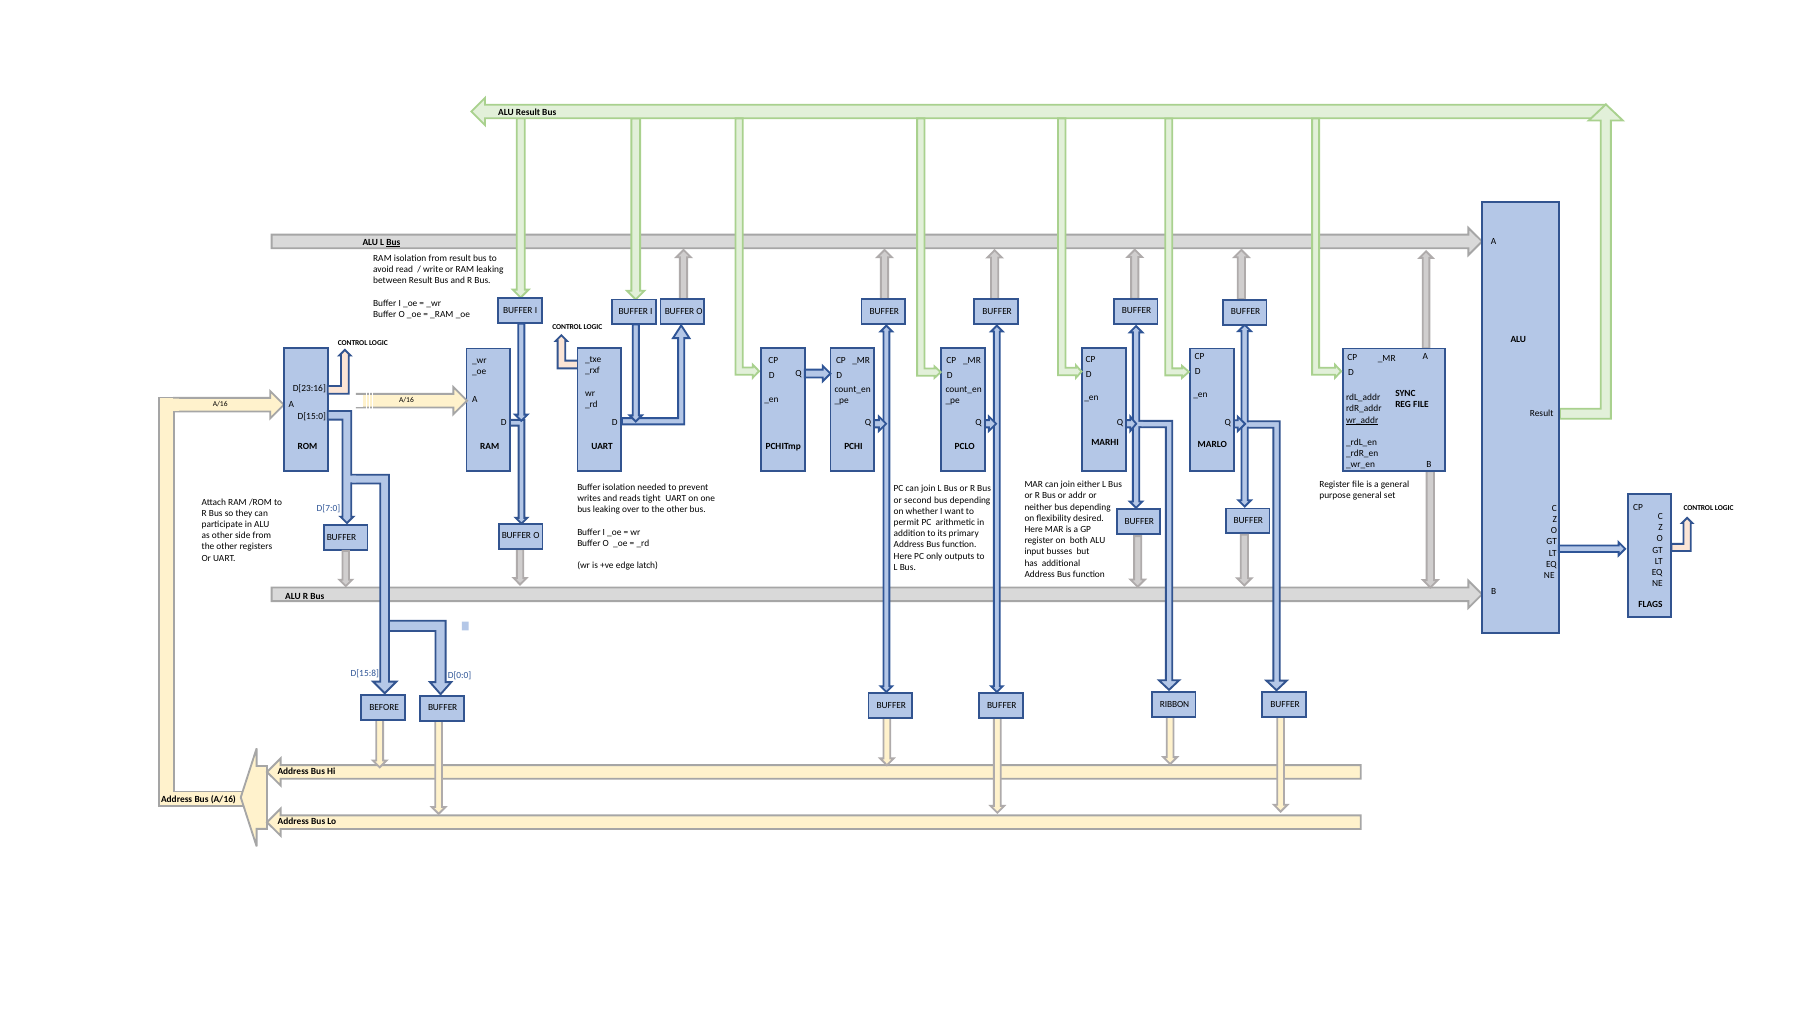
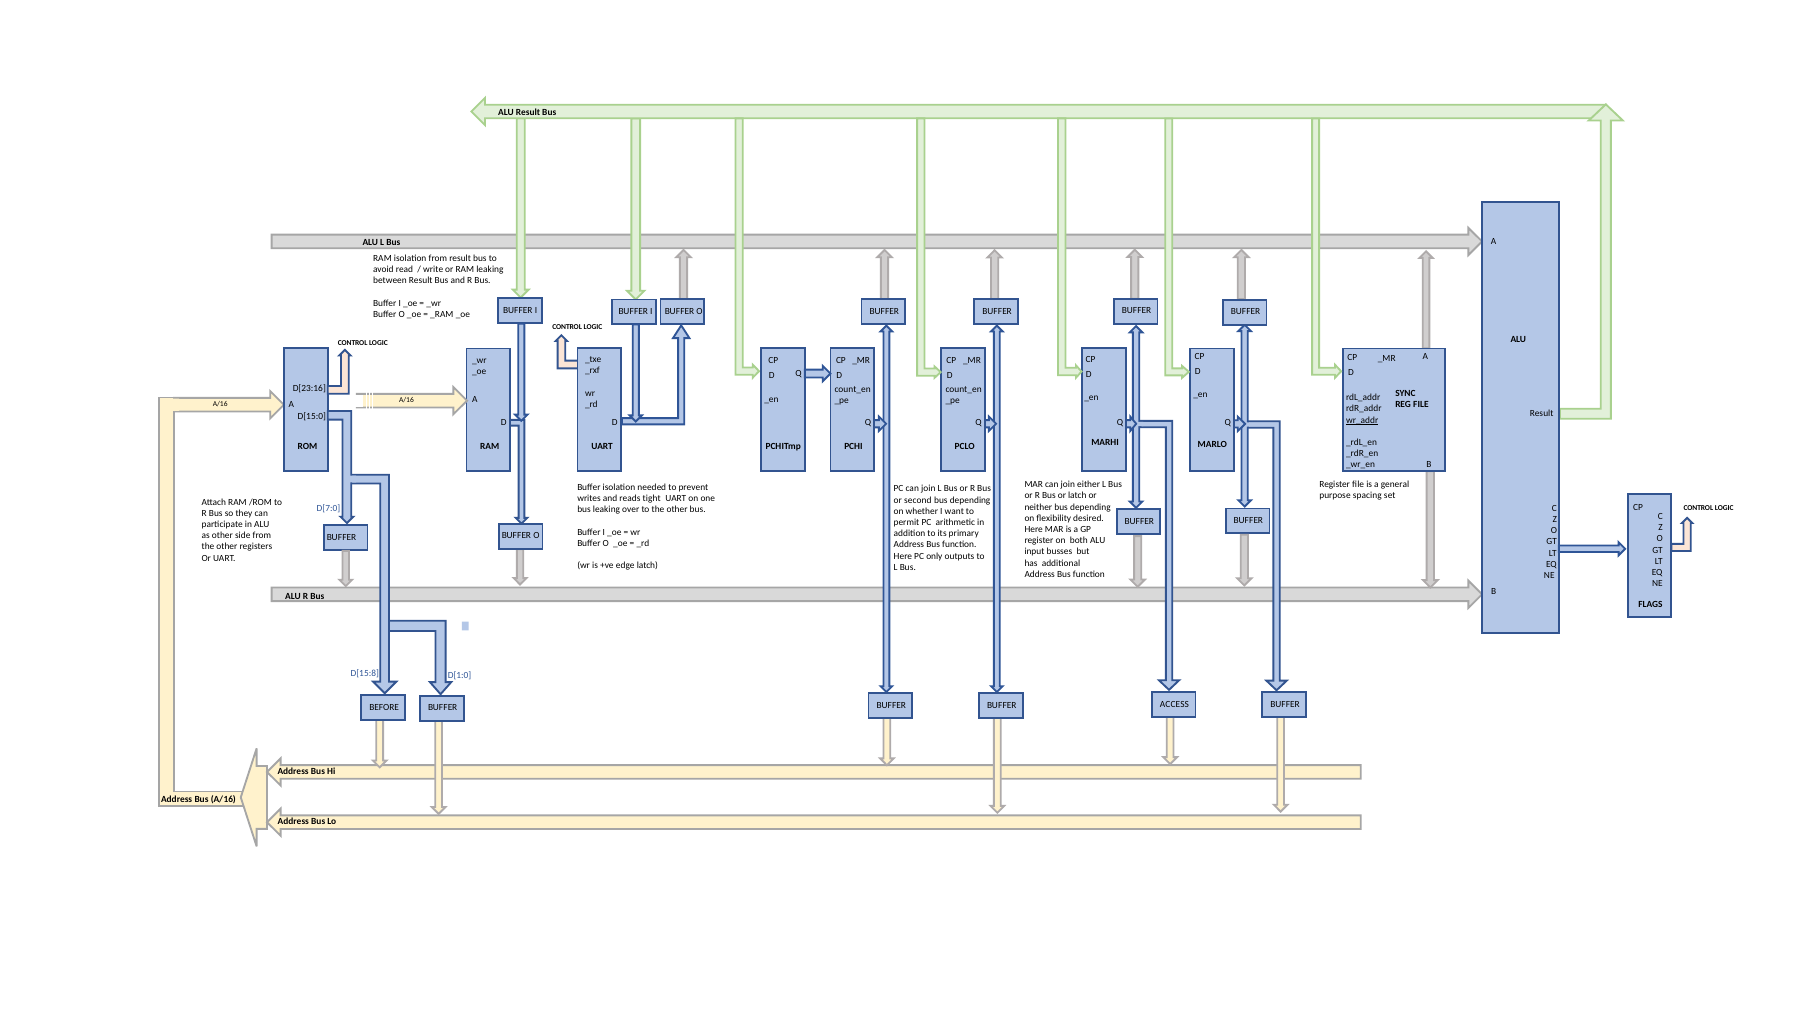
Bus at (393, 242) underline: present -> none
purpose general: general -> spacing
or addr: addr -> latch
D[0:0: D[0:0 -> D[1:0
RIBBON: RIBBON -> ACCESS
